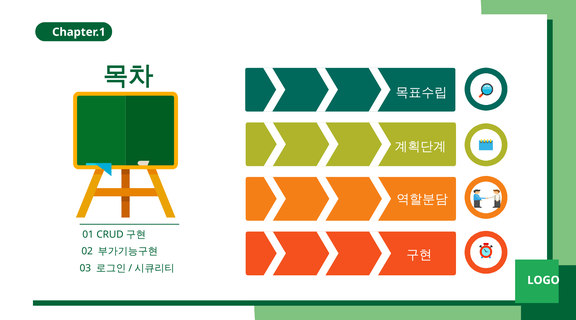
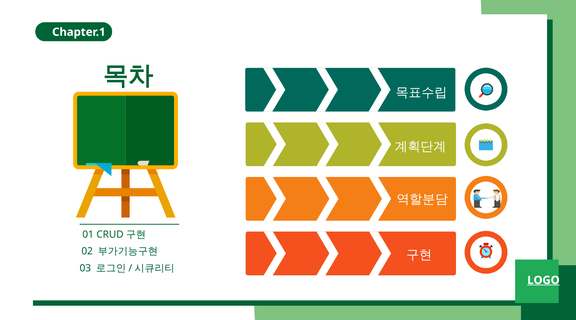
LOGO underline: none -> present
